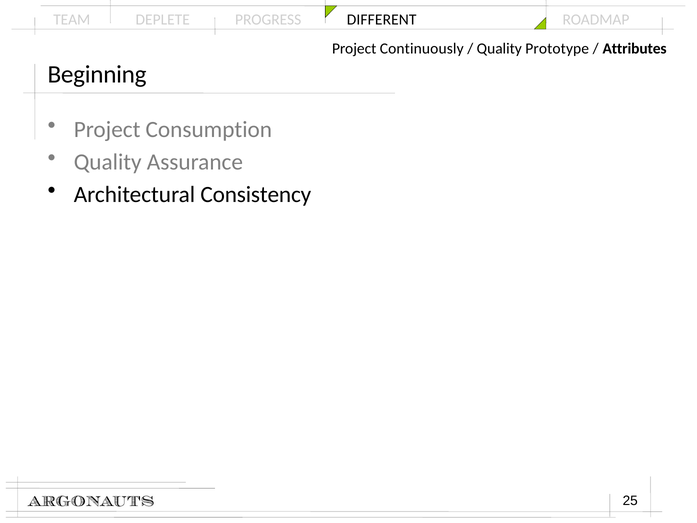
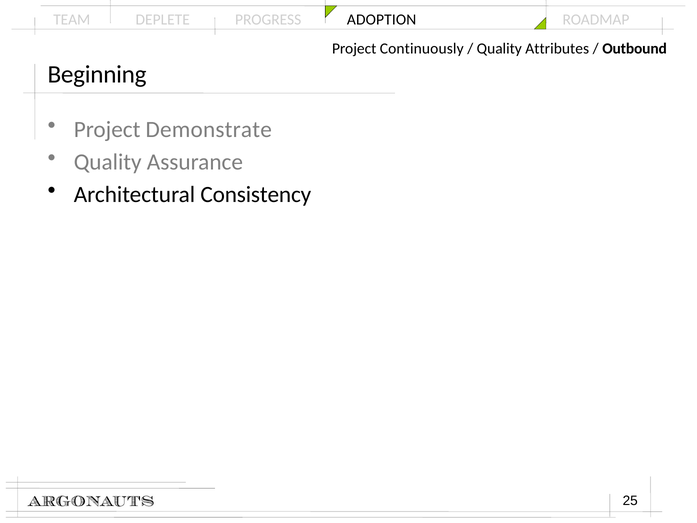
DIFFERENT: DIFFERENT -> ADOPTION
Prototype: Prototype -> Attributes
Attributes: Attributes -> Outbound
Consumption: Consumption -> Demonstrate
